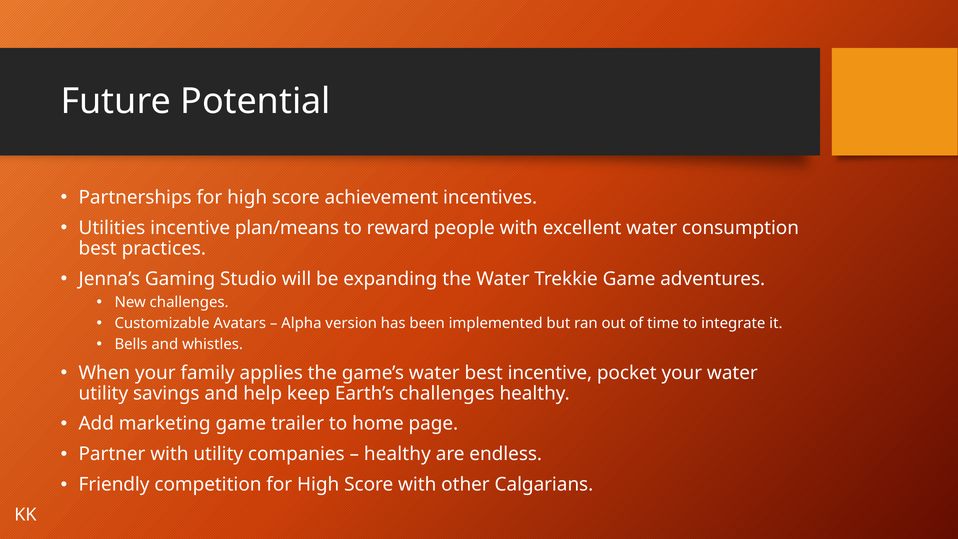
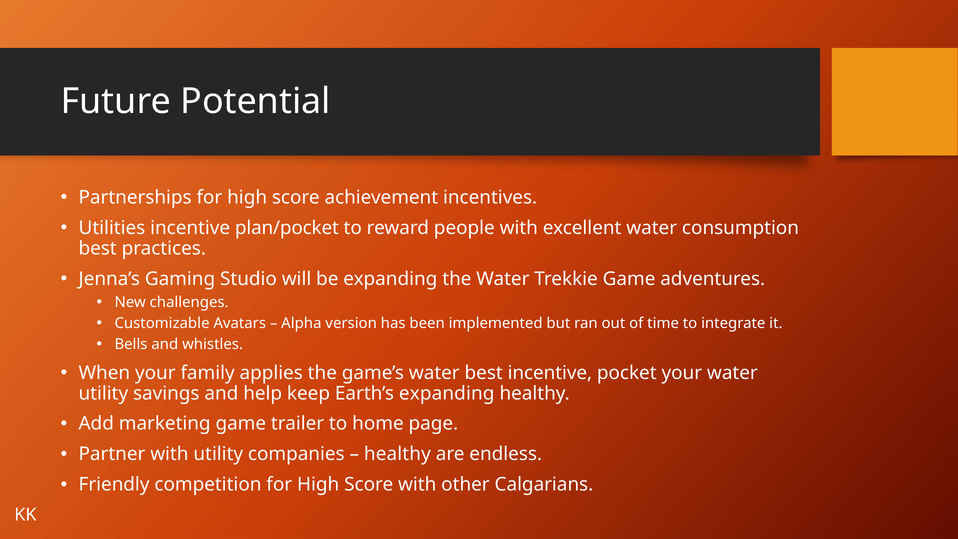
plan/means: plan/means -> plan/pocket
Earth’s challenges: challenges -> expanding
